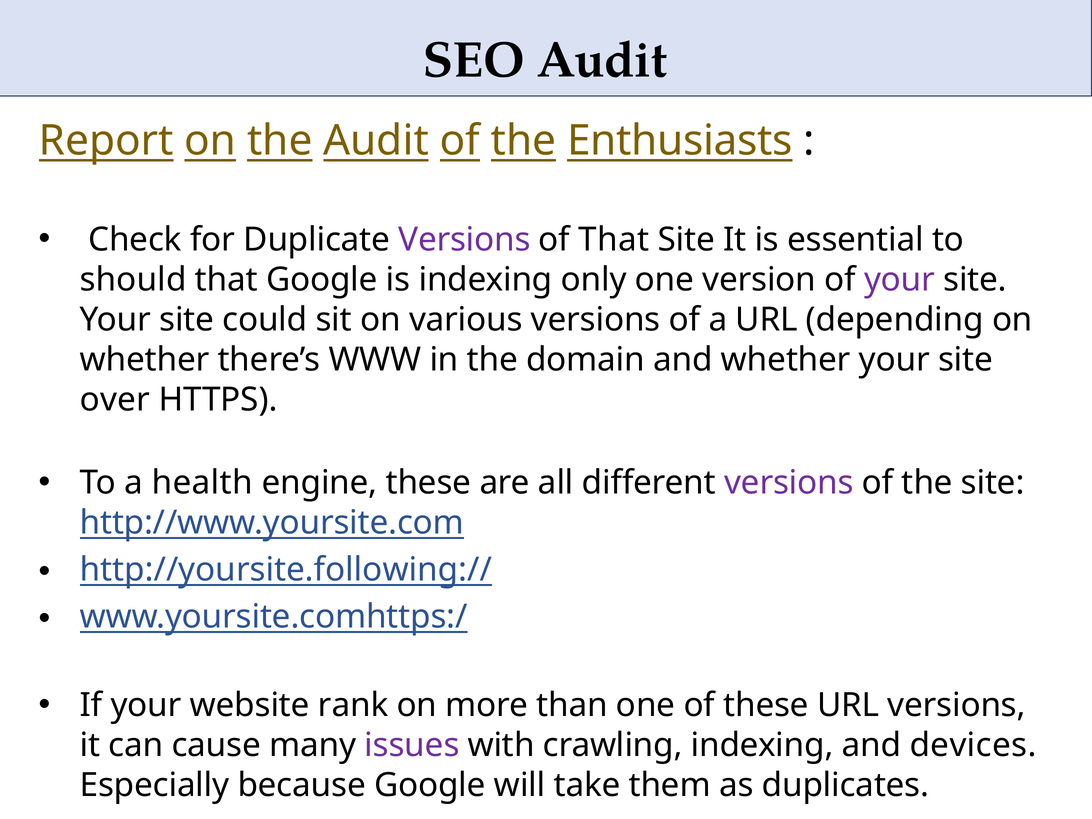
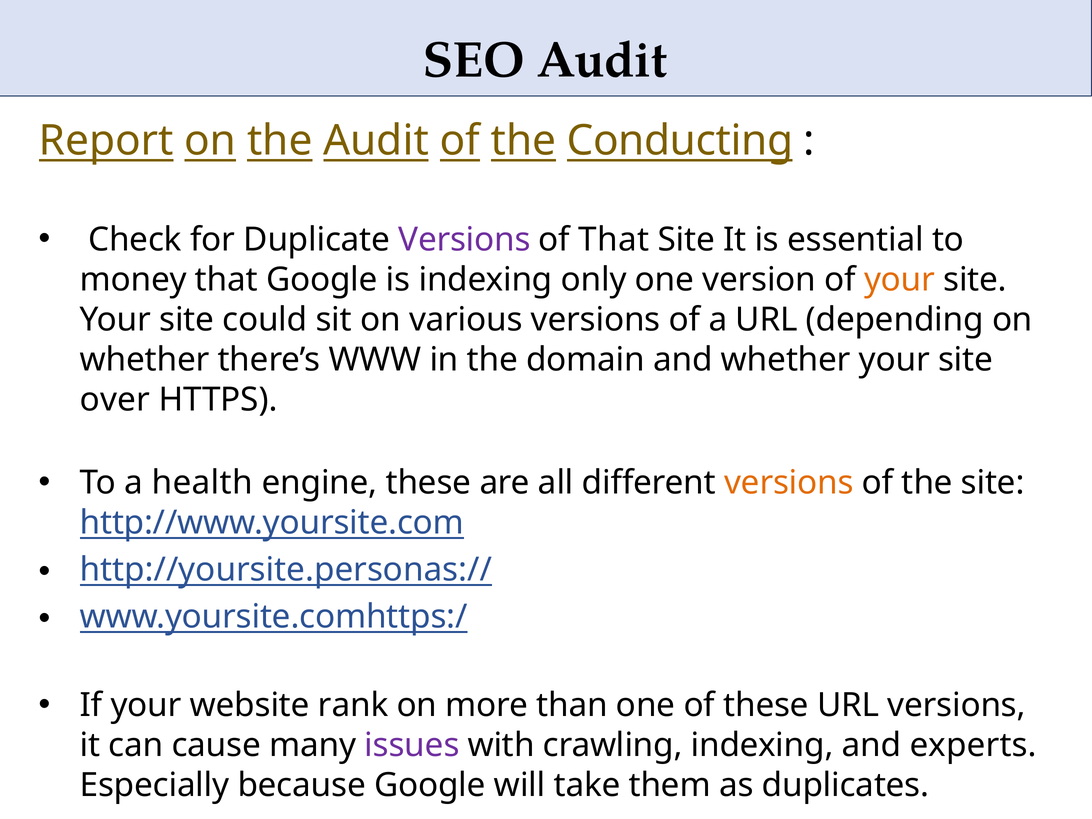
Enthusiasts: Enthusiasts -> Conducting
should: should -> money
your at (900, 280) colour: purple -> orange
versions at (789, 483) colour: purple -> orange
http://yoursite.following://: http://yoursite.following:// -> http://yoursite.personas://
devices: devices -> experts
